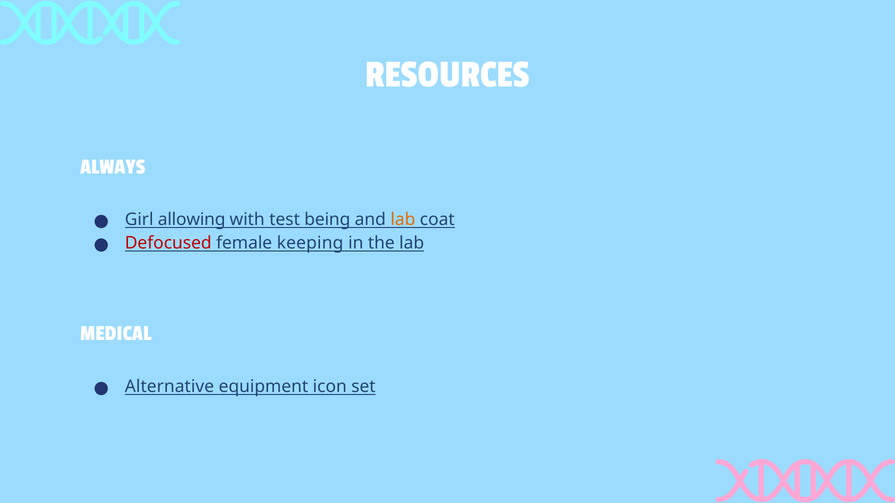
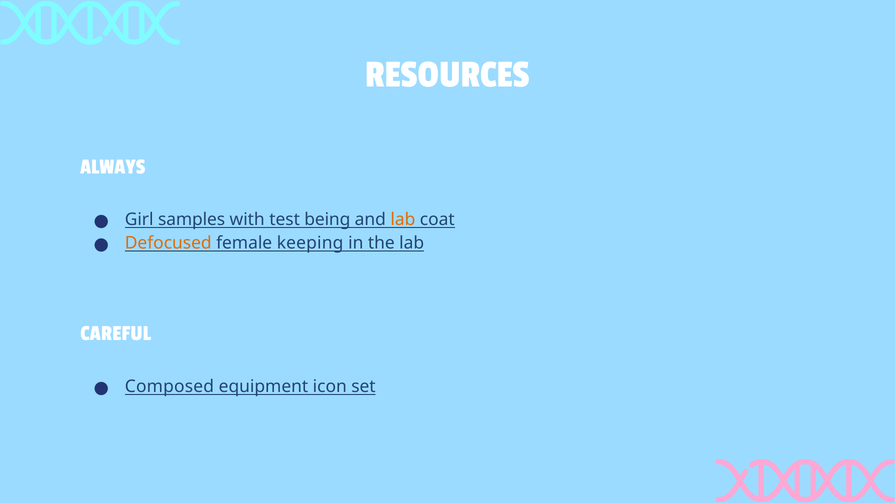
allowing: allowing -> samples
Defocused colour: red -> orange
MEDICAL: MEDICAL -> CAREFUL
Alternative: Alternative -> Composed
